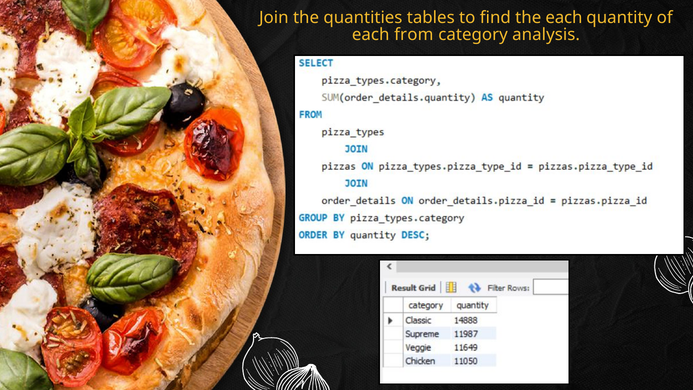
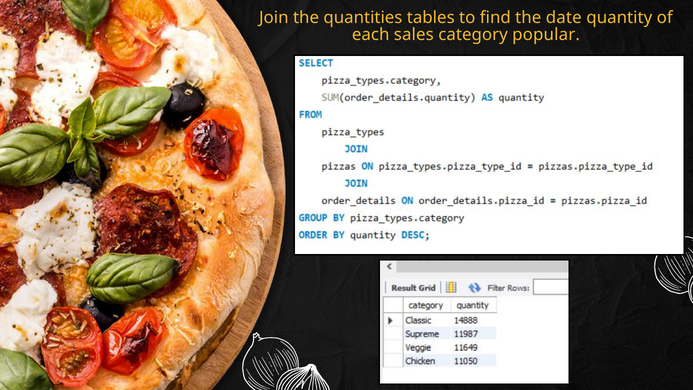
the each: each -> date
from: from -> sales
analysis: analysis -> popular
